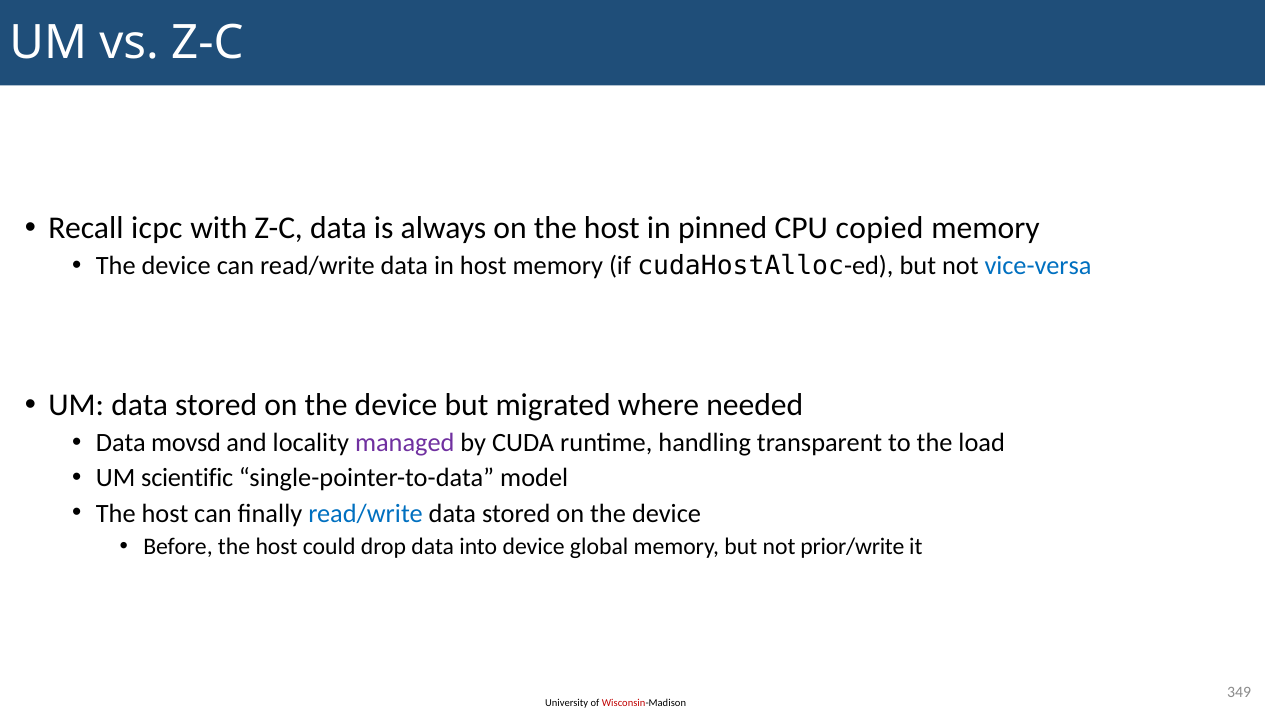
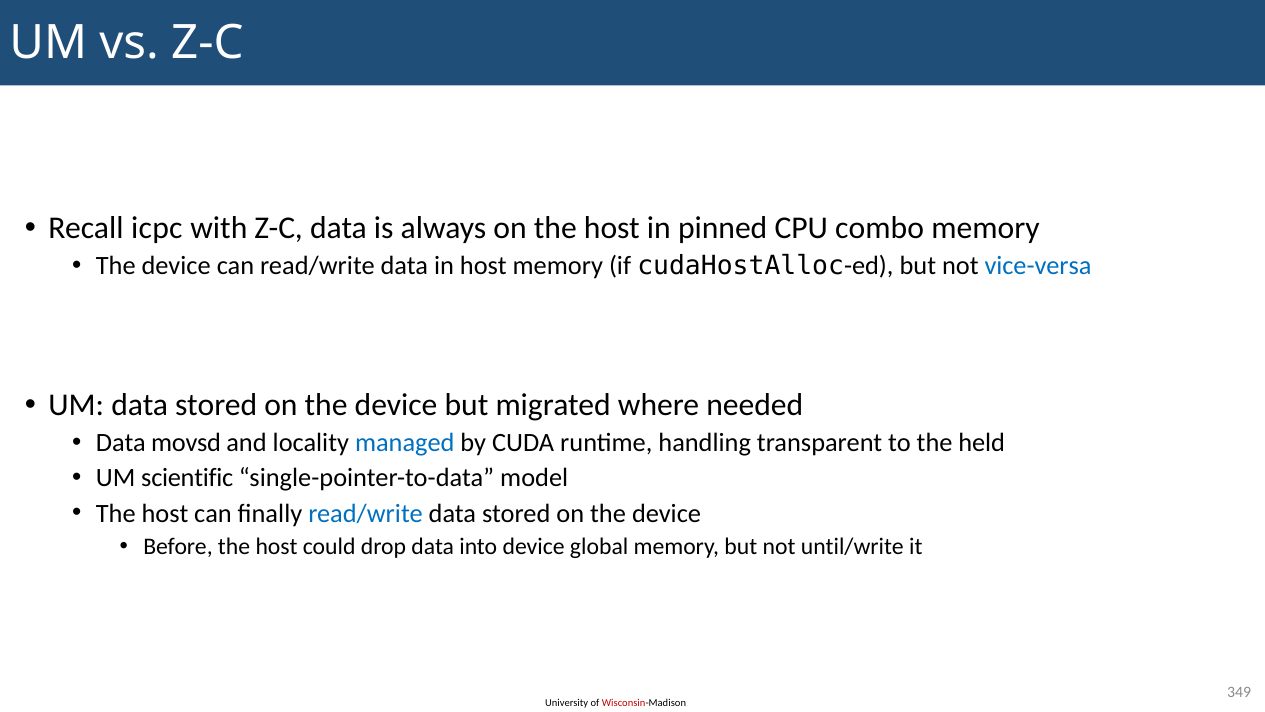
copied: copied -> combo
managed colour: purple -> blue
load: load -> held
prior/write: prior/write -> until/write
